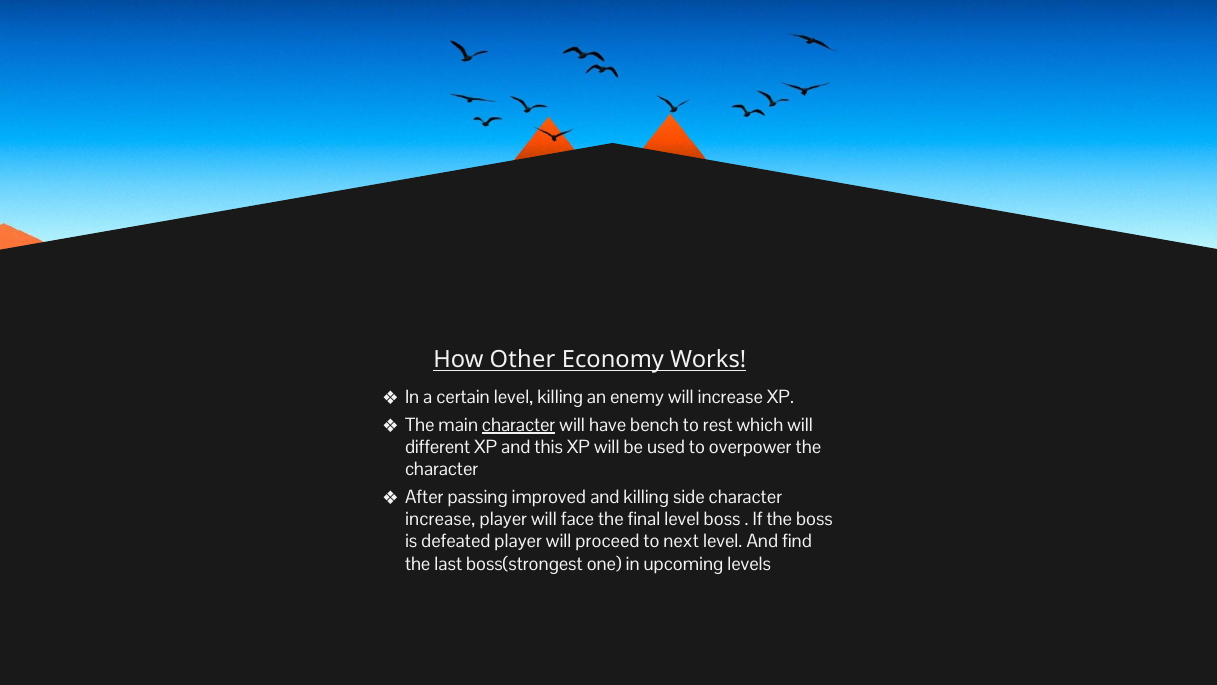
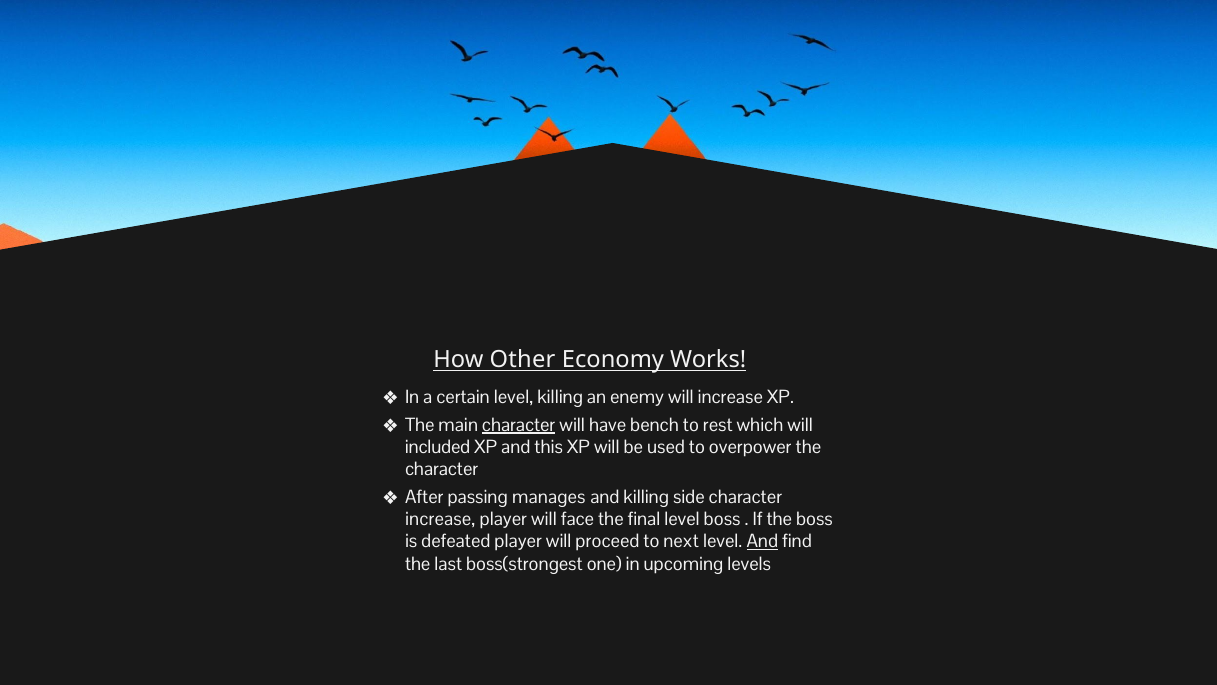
different: different -> included
improved: improved -> manages
And at (762, 541) underline: none -> present
